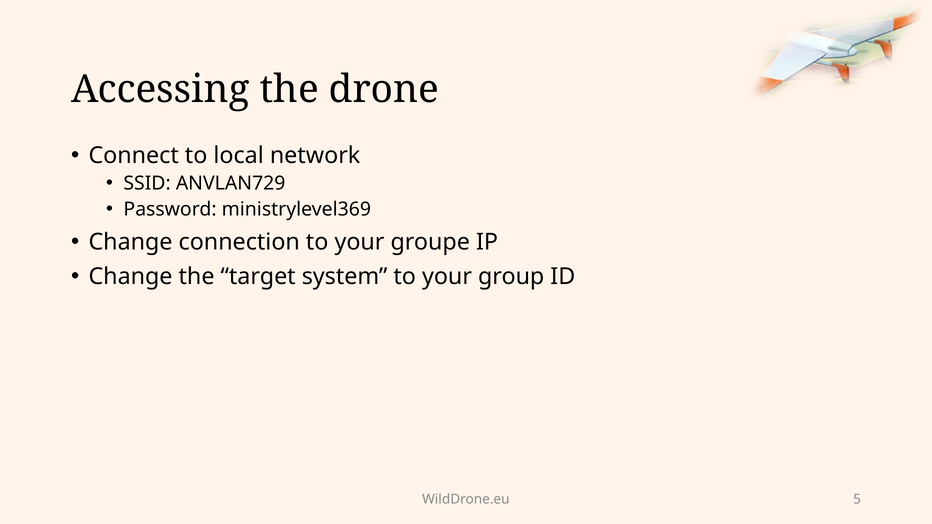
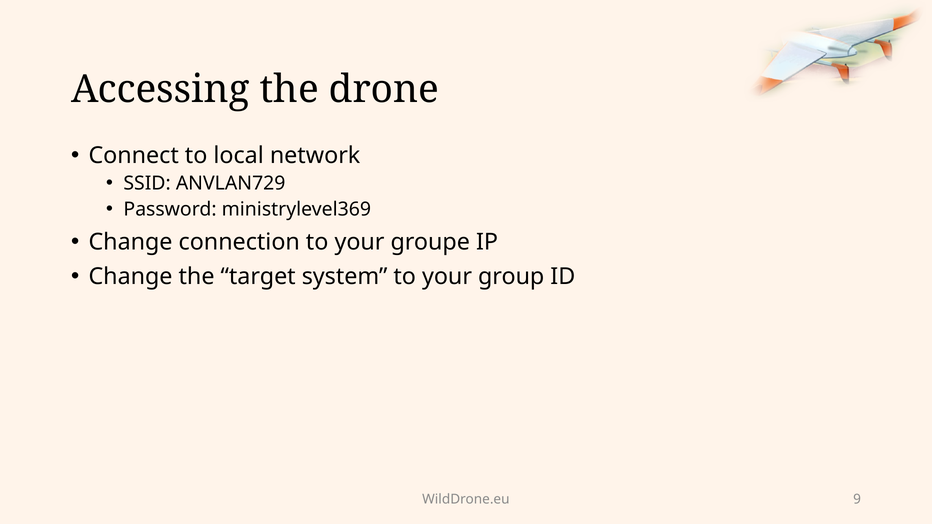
5: 5 -> 9
